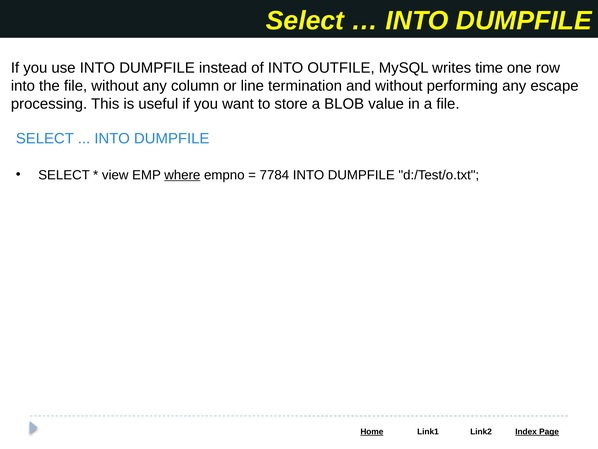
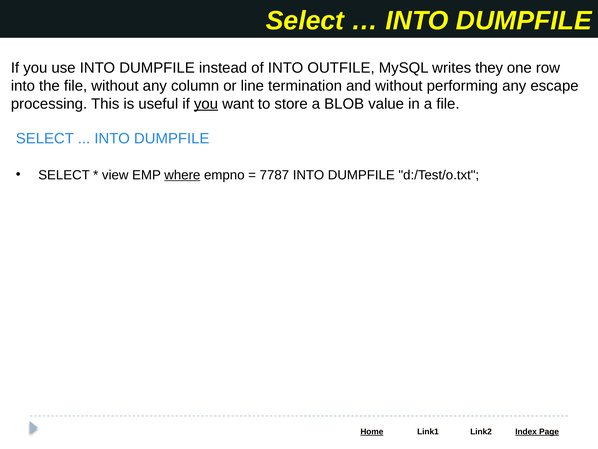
time: time -> they
you at (206, 104) underline: none -> present
7784: 7784 -> 7787
